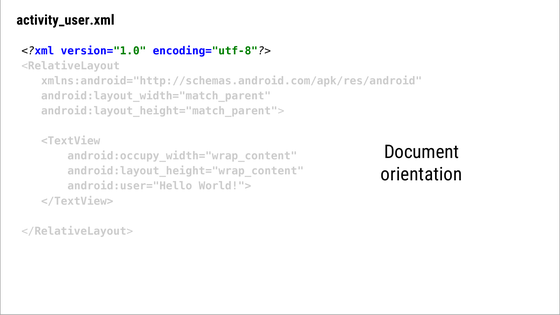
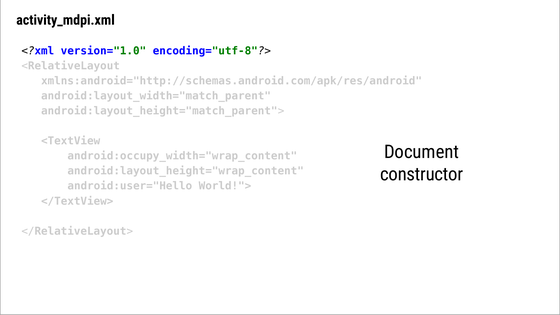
activity_user.xml: activity_user.xml -> activity_mdpi.xml
orientation: orientation -> constructor
